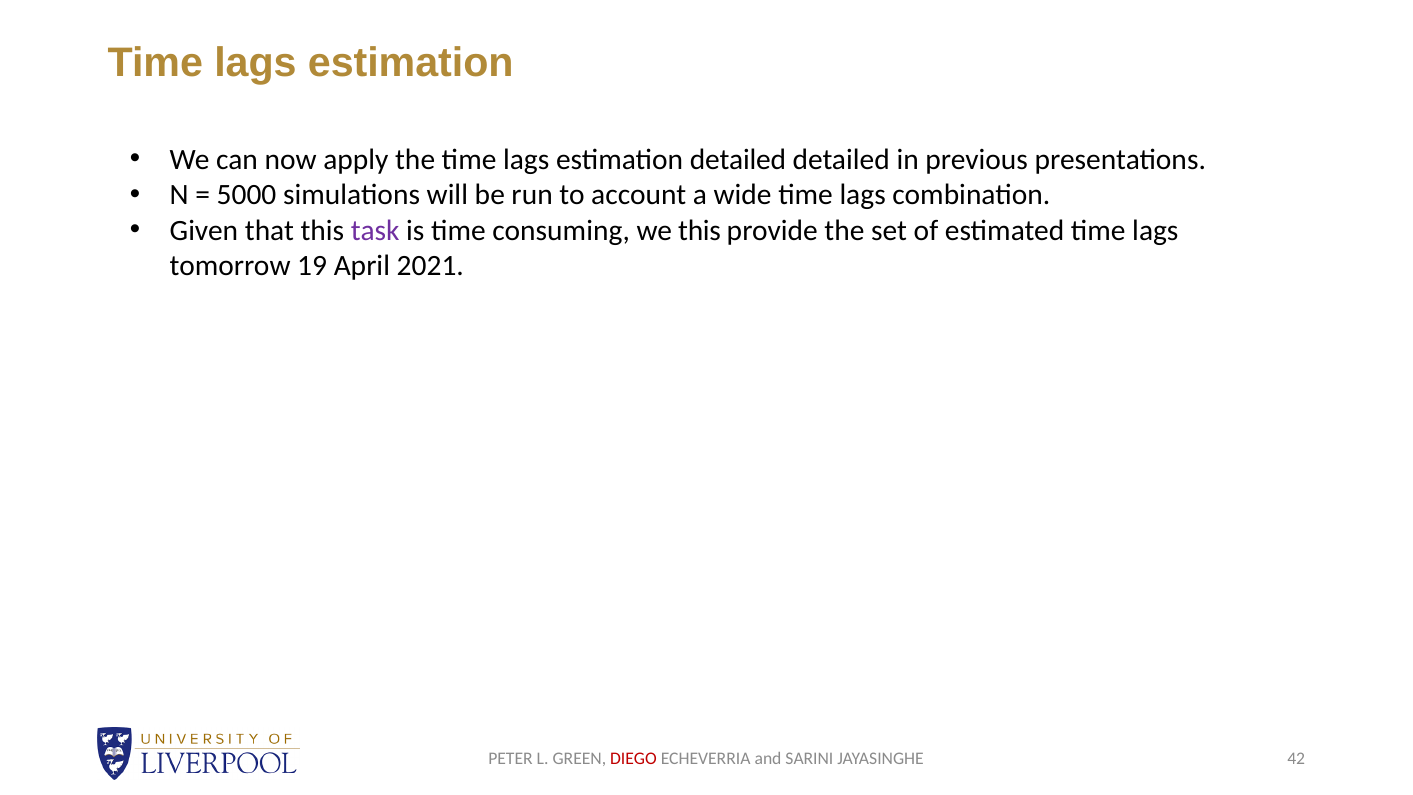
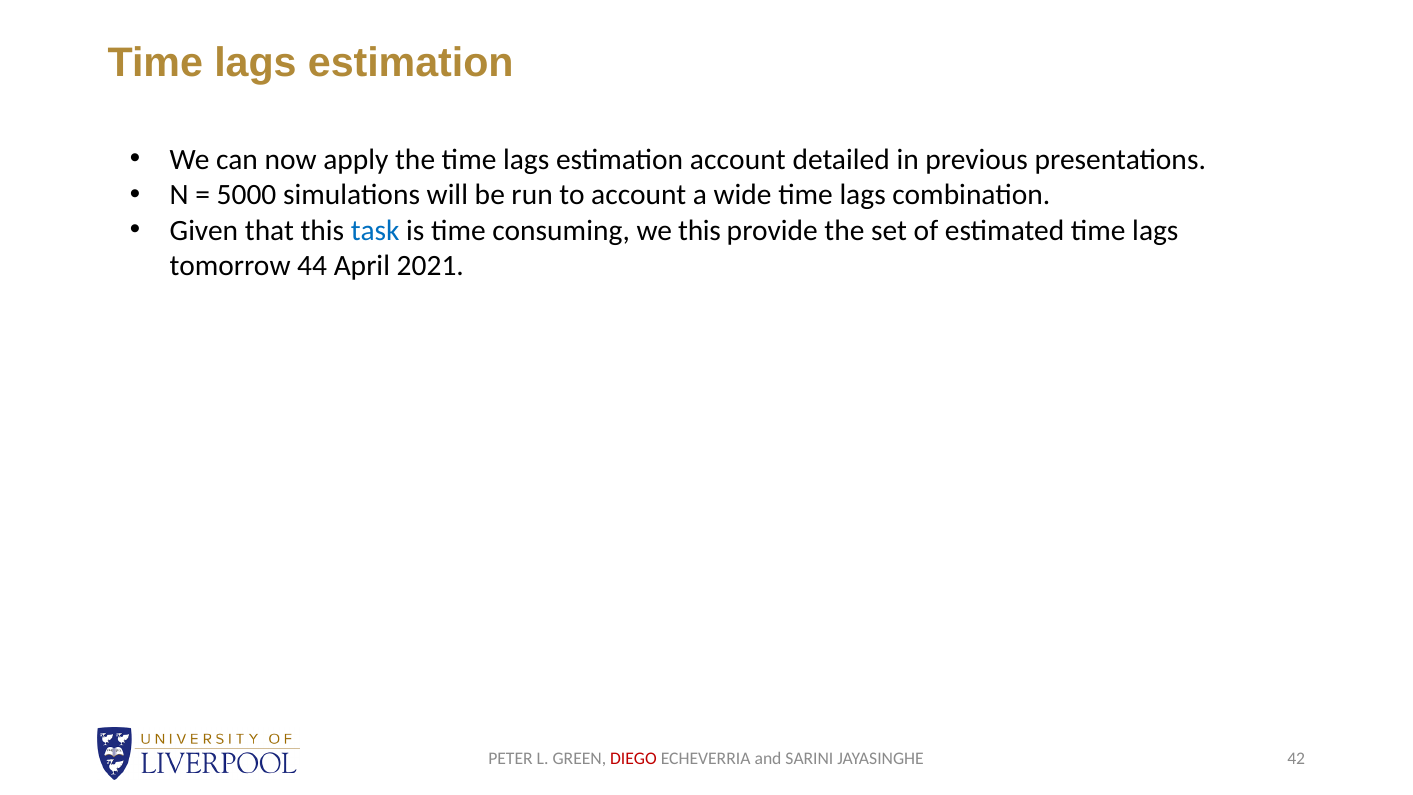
estimation detailed: detailed -> account
task colour: purple -> blue
19: 19 -> 44
